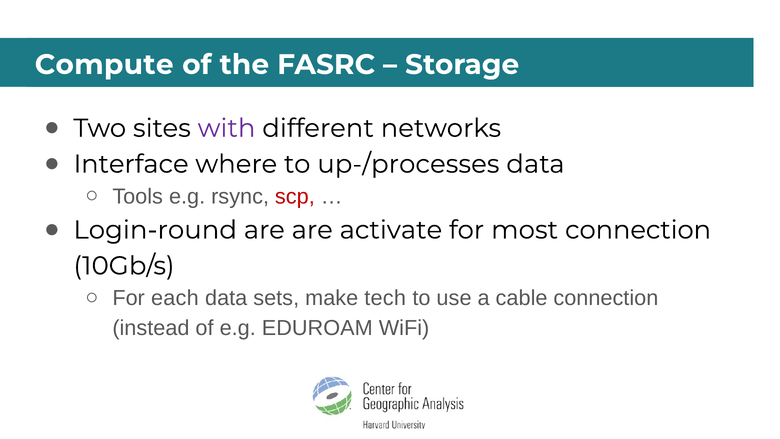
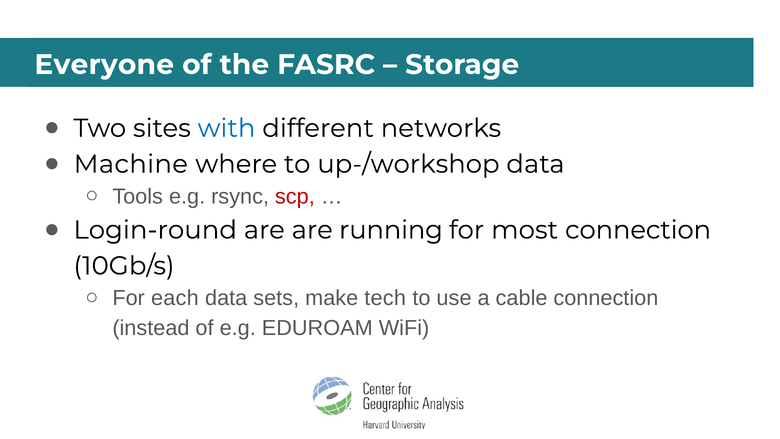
Compute: Compute -> Everyone
with colour: purple -> blue
Interface: Interface -> Machine
up-/processes: up-/processes -> up-/workshop
activate: activate -> running
